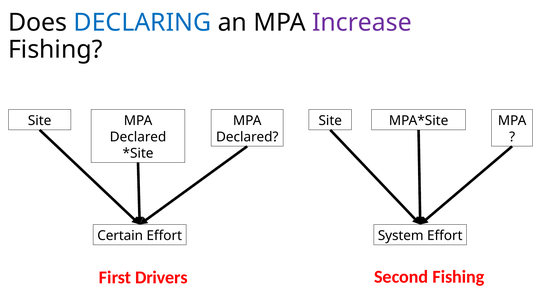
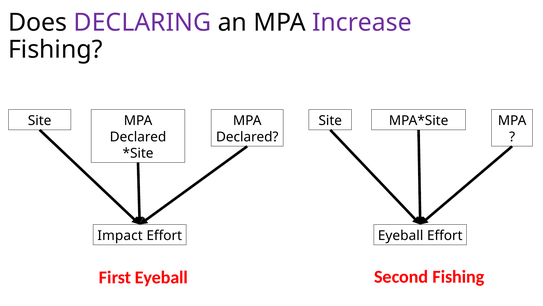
DECLARING colour: blue -> purple
Certain: Certain -> Impact
System at (401, 235): System -> Eyeball
First Drivers: Drivers -> Eyeball
